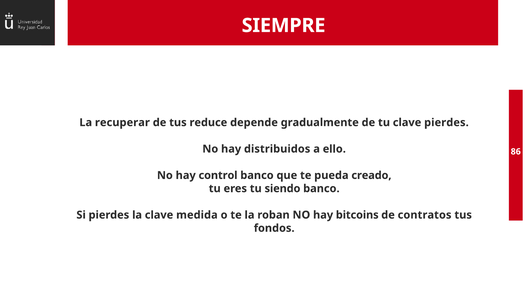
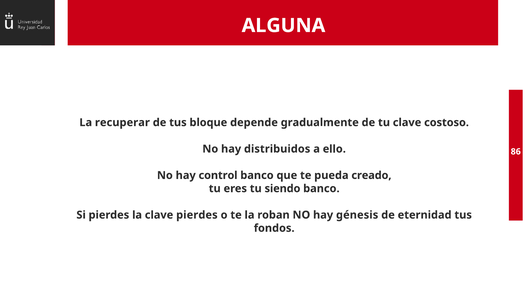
SIEMPRE: SIEMPRE -> ALGUNA
reduce: reduce -> bloque
clave pierdes: pierdes -> costoso
clave medida: medida -> pierdes
bitcoins: bitcoins -> génesis
contratos: contratos -> eternidad
